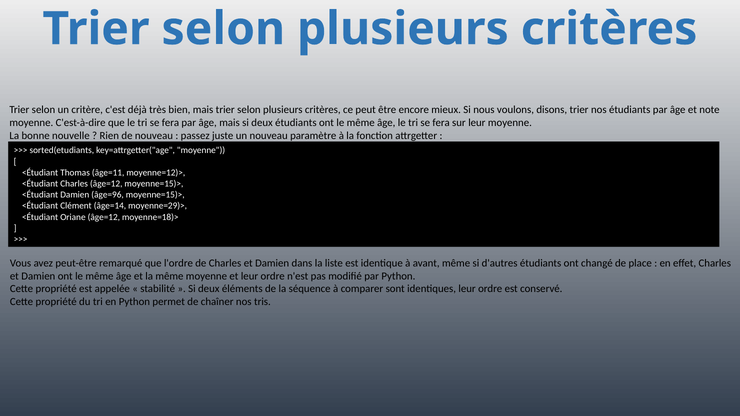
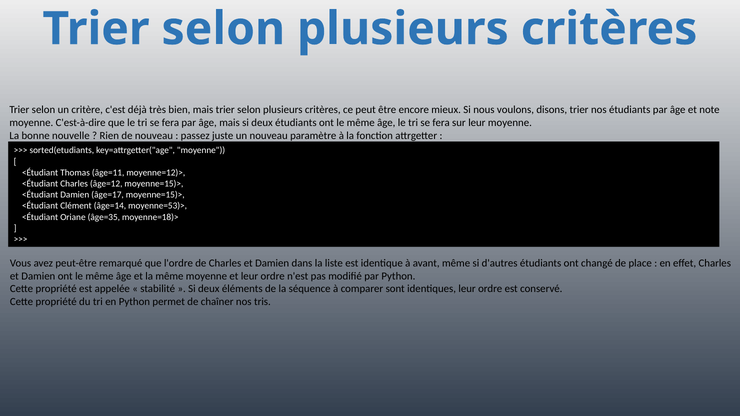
âge=96: âge=96 -> âge=17
moyenne=29)>: moyenne=29)> -> moyenne=53)>
Oriane âge=12: âge=12 -> âge=35
